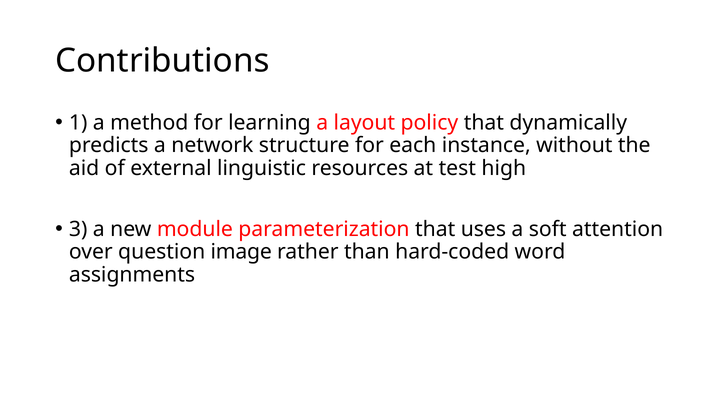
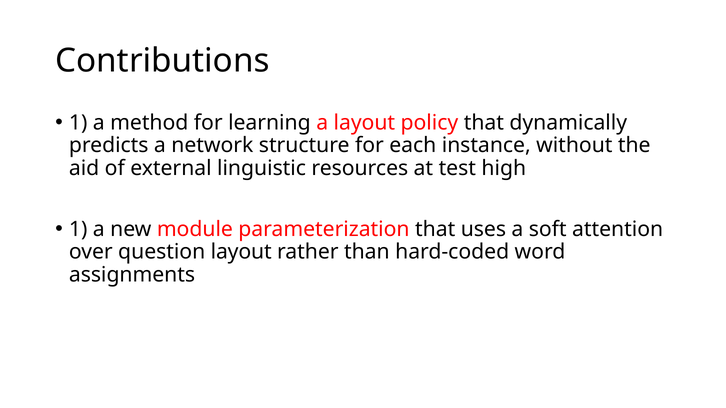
3 at (78, 229): 3 -> 1
question image: image -> layout
